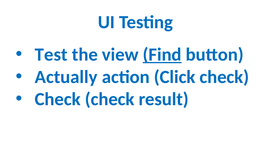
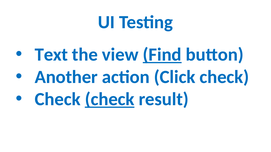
Test: Test -> Text
Actually: Actually -> Another
check at (110, 100) underline: none -> present
